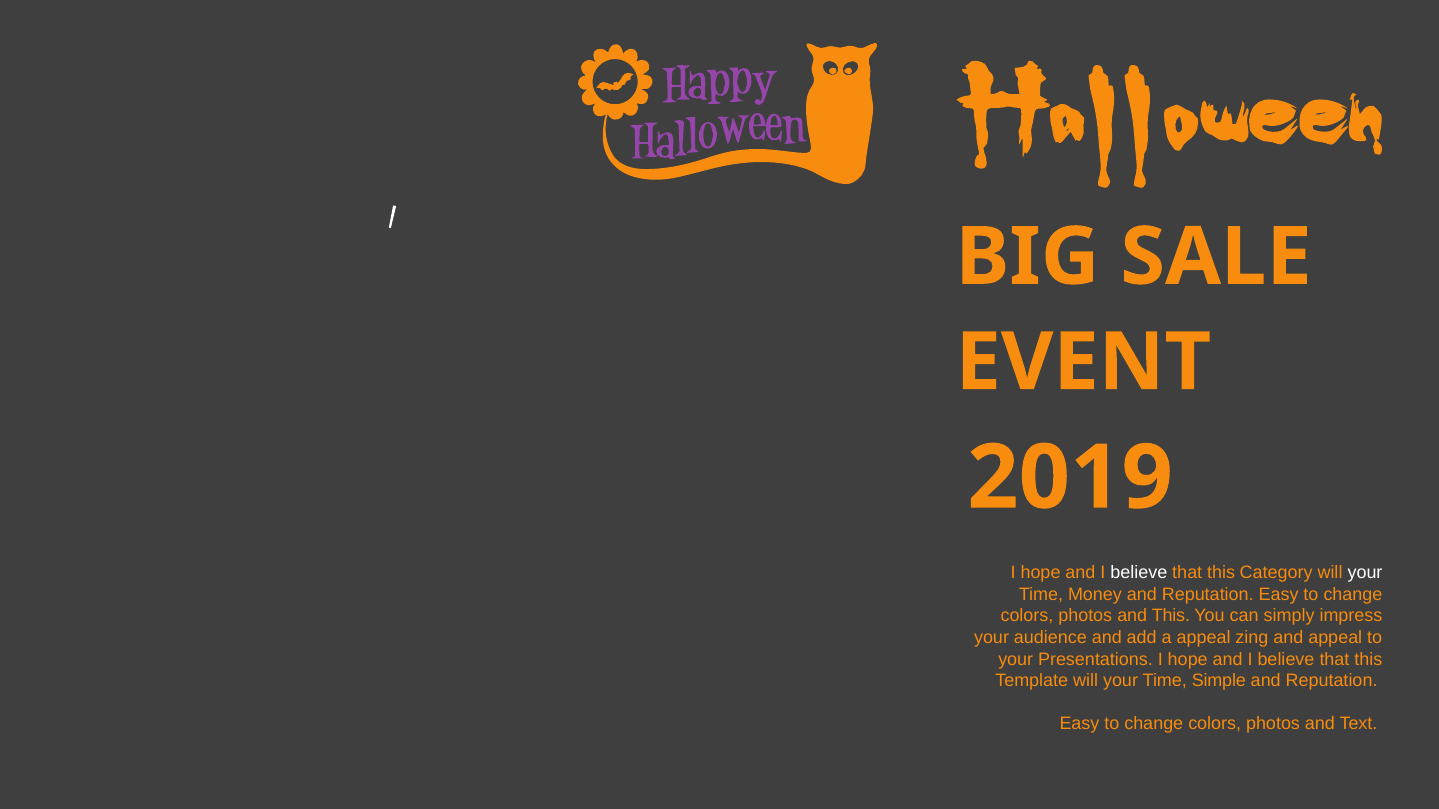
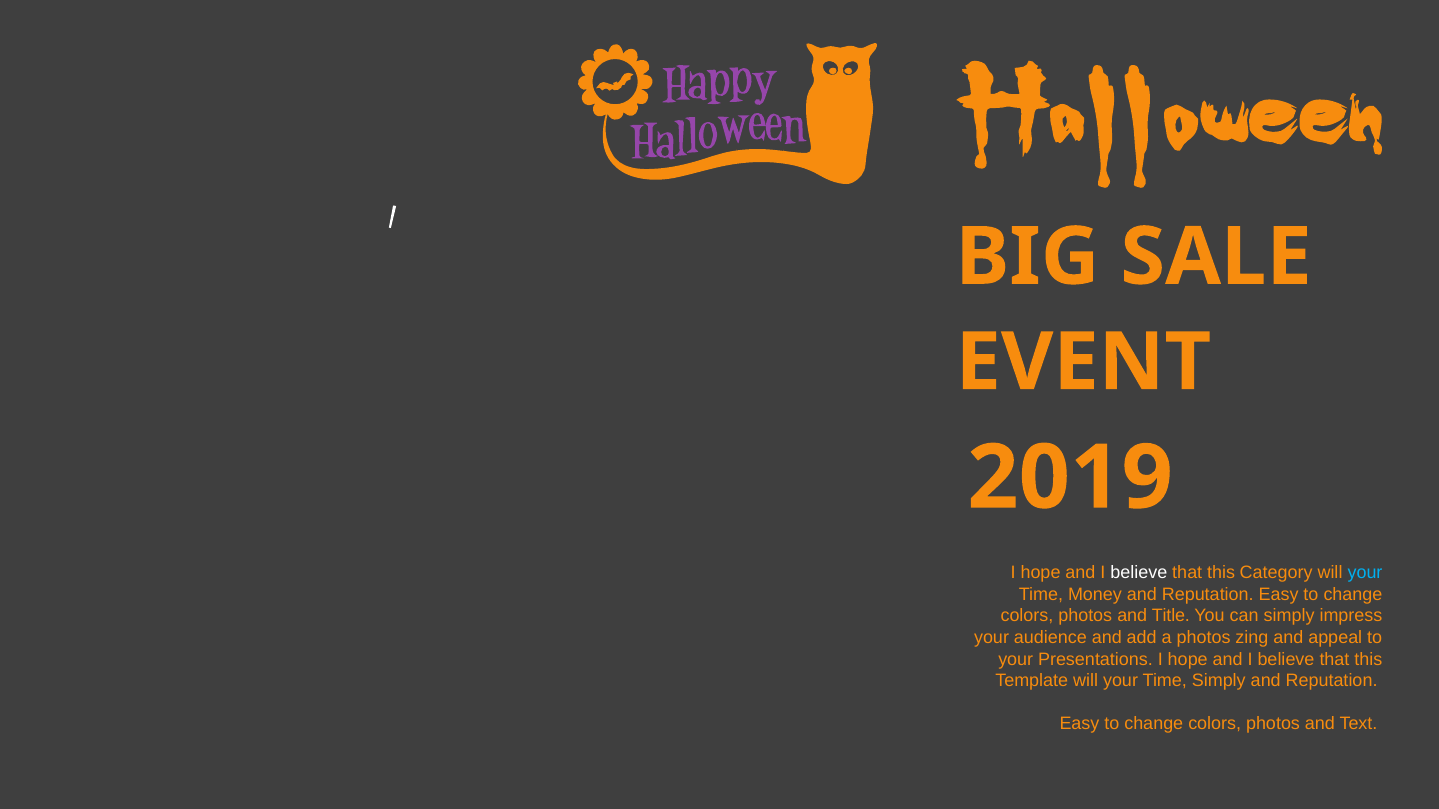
your at (1365, 573) colour: white -> light blue
and This: This -> Title
a appeal: appeal -> photos
Time Simple: Simple -> Simply
